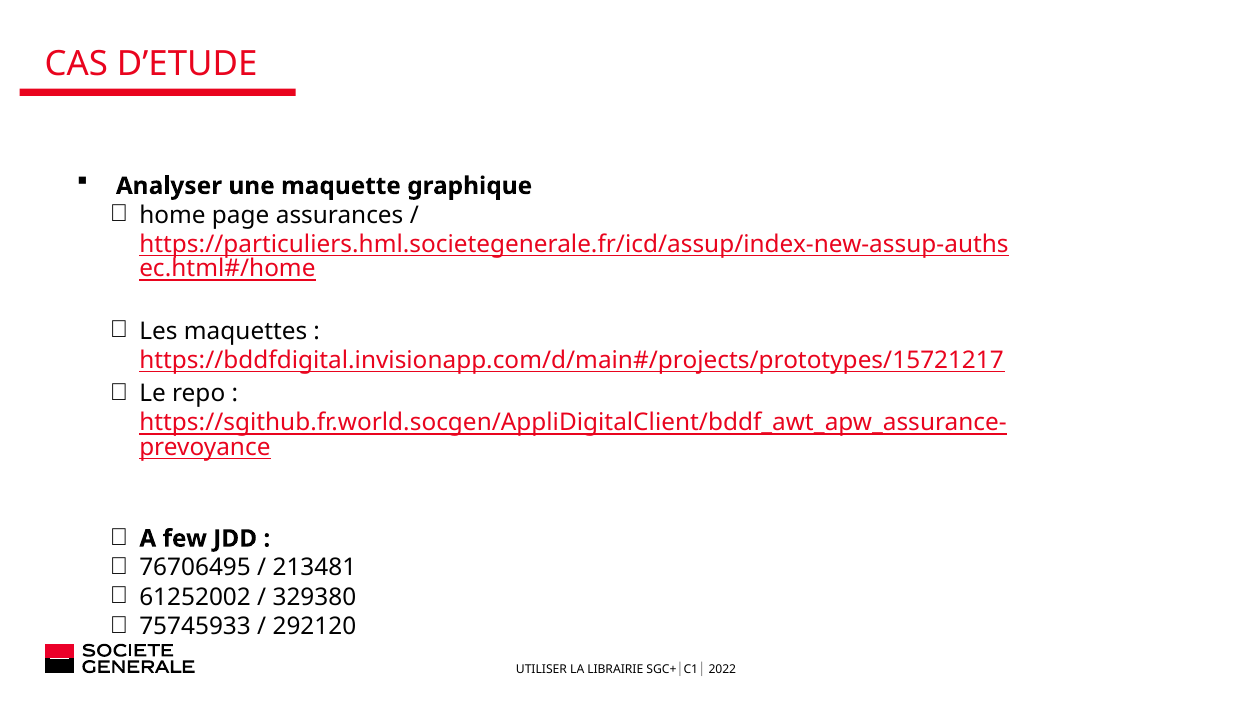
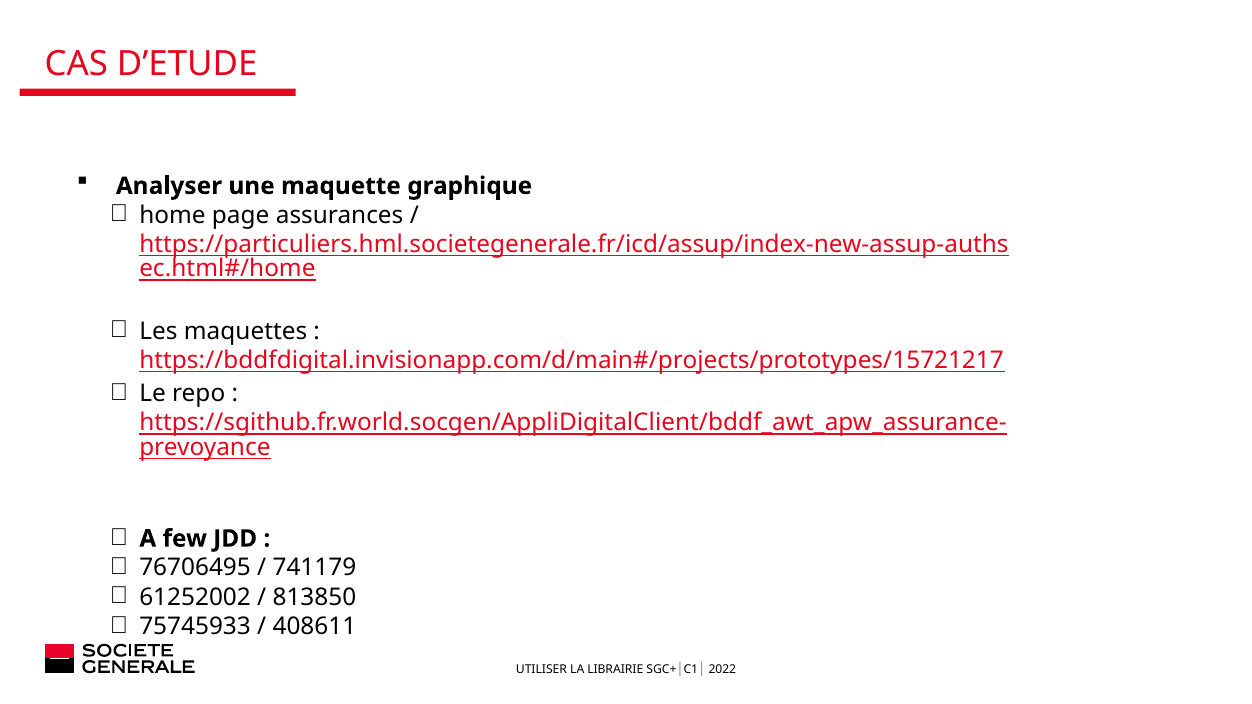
213481: 213481 -> 741179
329380: 329380 -> 813850
292120: 292120 -> 408611
